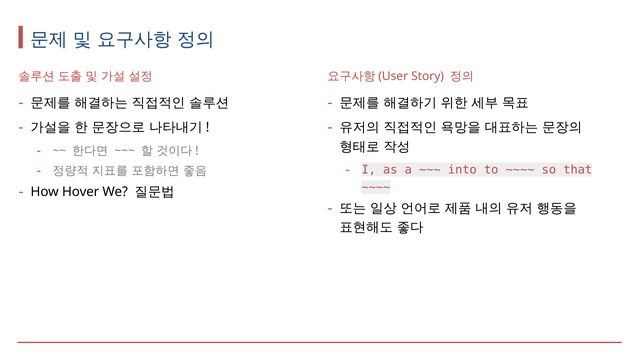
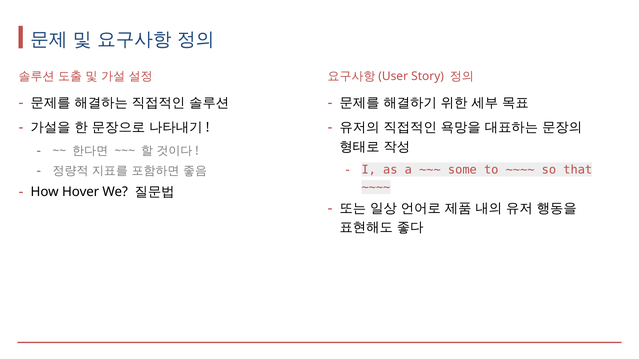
into: into -> some
